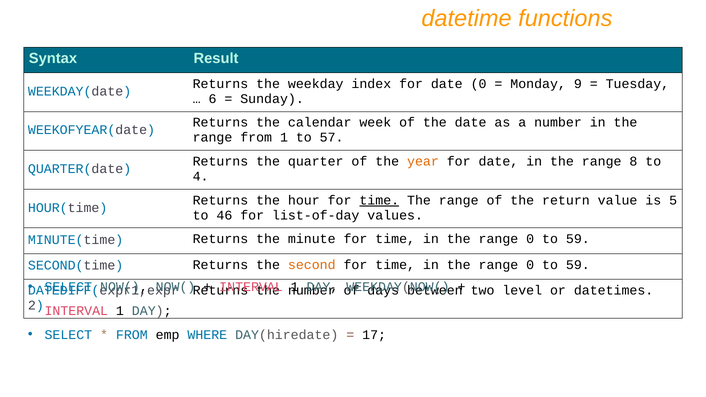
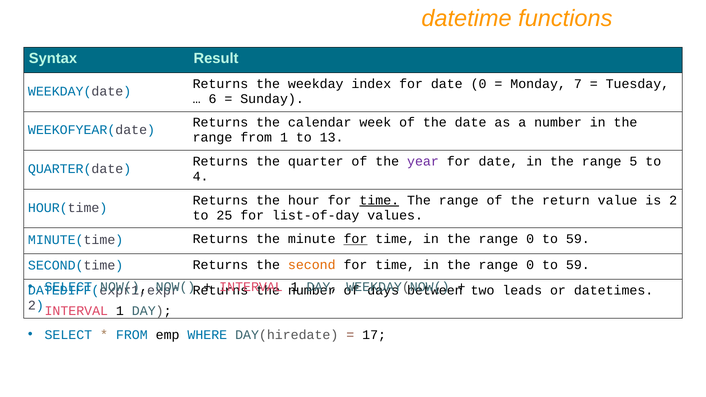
9: 9 -> 7
57: 57 -> 13
year colour: orange -> purple
8: 8 -> 5
is 5: 5 -> 2
46: 46 -> 25
for at (355, 239) underline: none -> present
level: level -> leads
